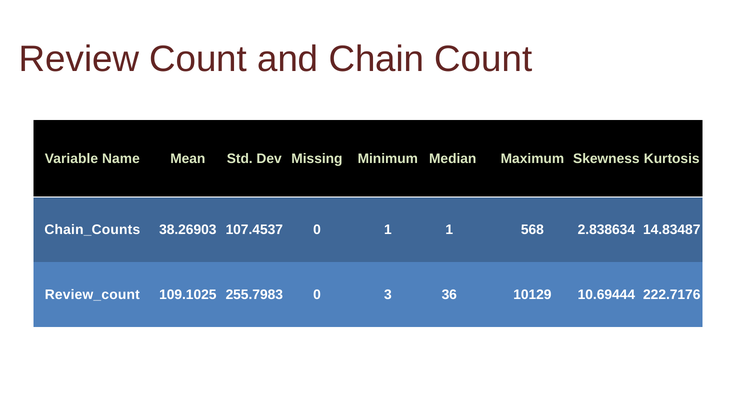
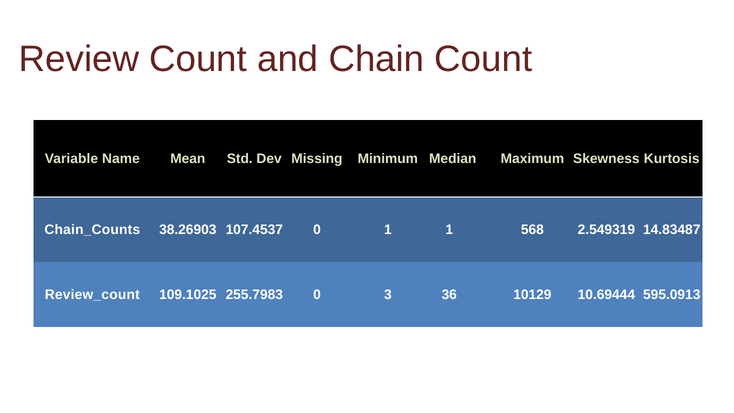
2.838634: 2.838634 -> 2.549319
222.7176: 222.7176 -> 595.0913
